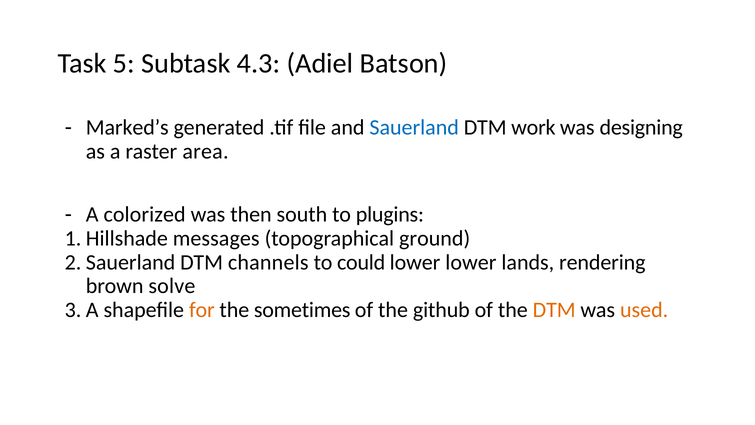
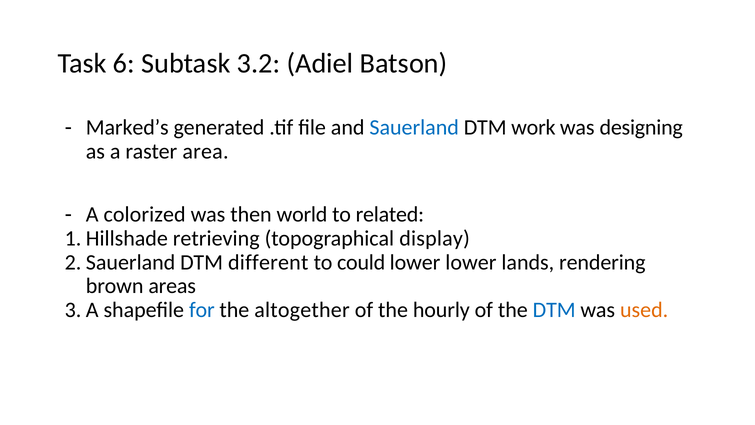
5: 5 -> 6
4.3: 4.3 -> 3.2
south: south -> world
plugins: plugins -> related
messages: messages -> retrieving
ground: ground -> display
channels: channels -> different
solve: solve -> areas
for colour: orange -> blue
sometimes: sometimes -> altogether
github: github -> hourly
DTM at (554, 310) colour: orange -> blue
